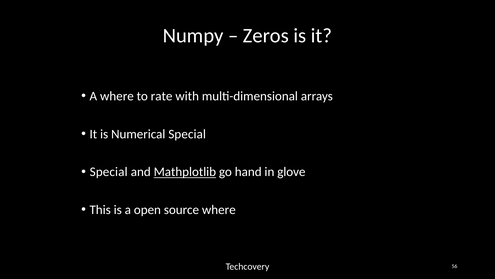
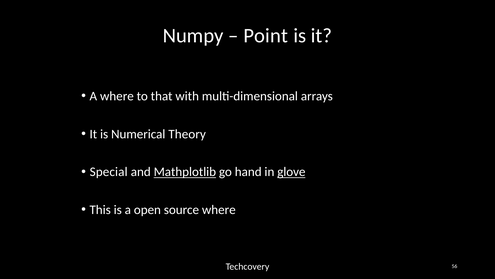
Zeros: Zeros -> Point
rate: rate -> that
Numerical Special: Special -> Theory
glove underline: none -> present
